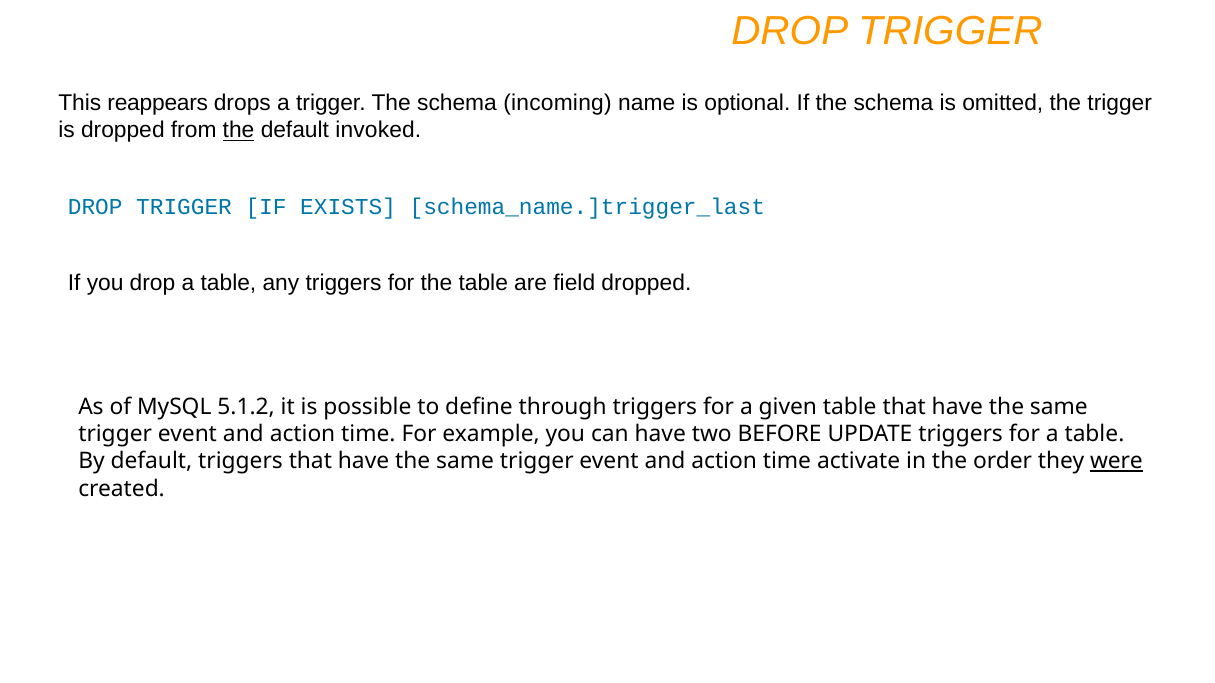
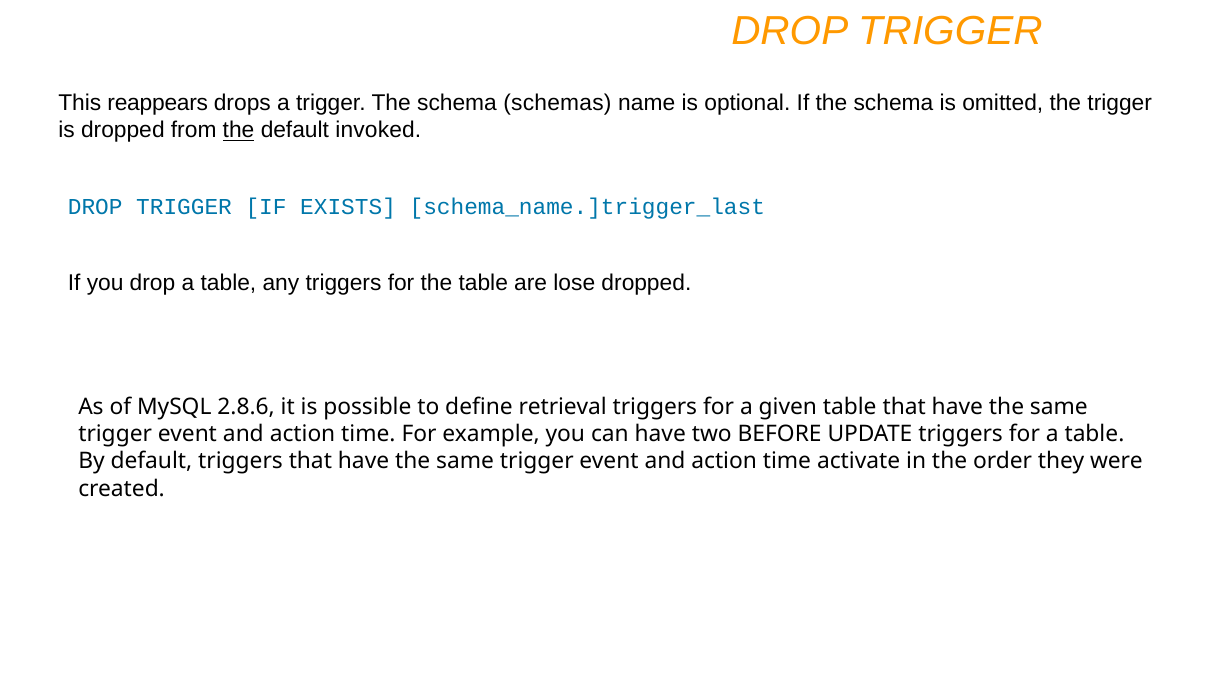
incoming: incoming -> schemas
field: field -> lose
5.1.2: 5.1.2 -> 2.8.6
through: through -> retrieval
were underline: present -> none
